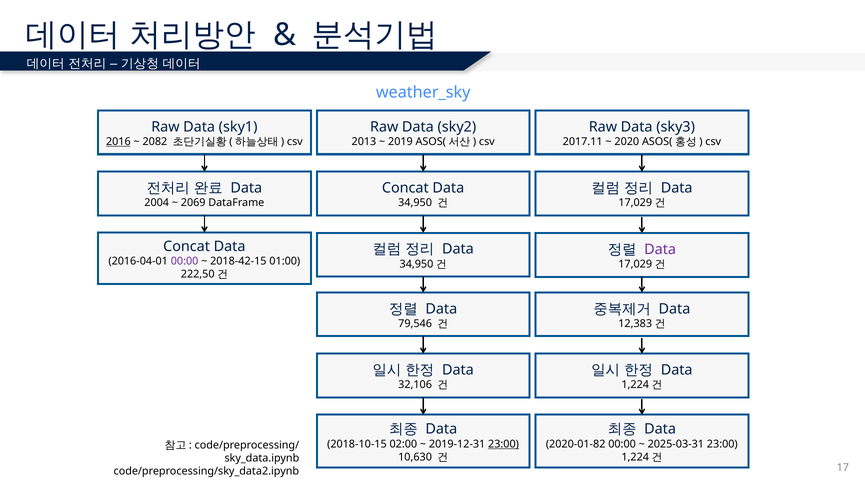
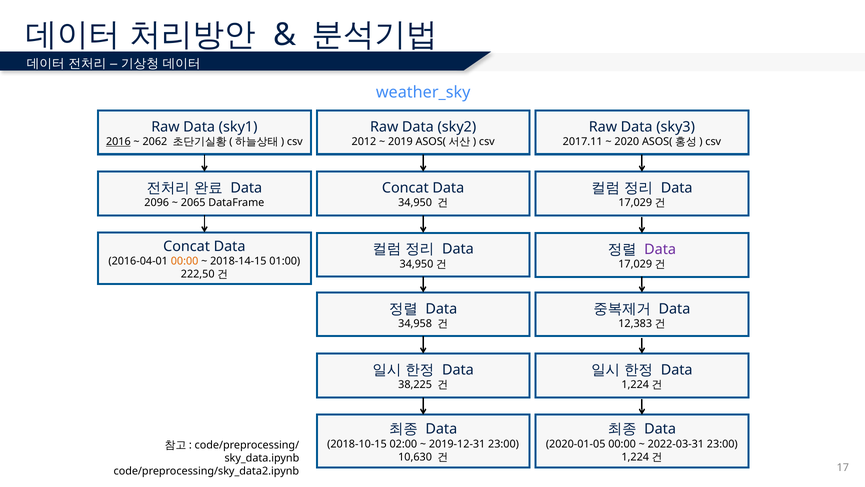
2082: 2082 -> 2062
2013: 2013 -> 2012
2004: 2004 -> 2096
2069: 2069 -> 2065
00:00 at (185, 261) colour: purple -> orange
2018-42-15: 2018-42-15 -> 2018-14-15
79,546: 79,546 -> 34,958
32,106: 32,106 -> 38,225
23:00 at (504, 444) underline: present -> none
2020-01-82: 2020-01-82 -> 2020-01-05
2025-03-31: 2025-03-31 -> 2022-03-31
